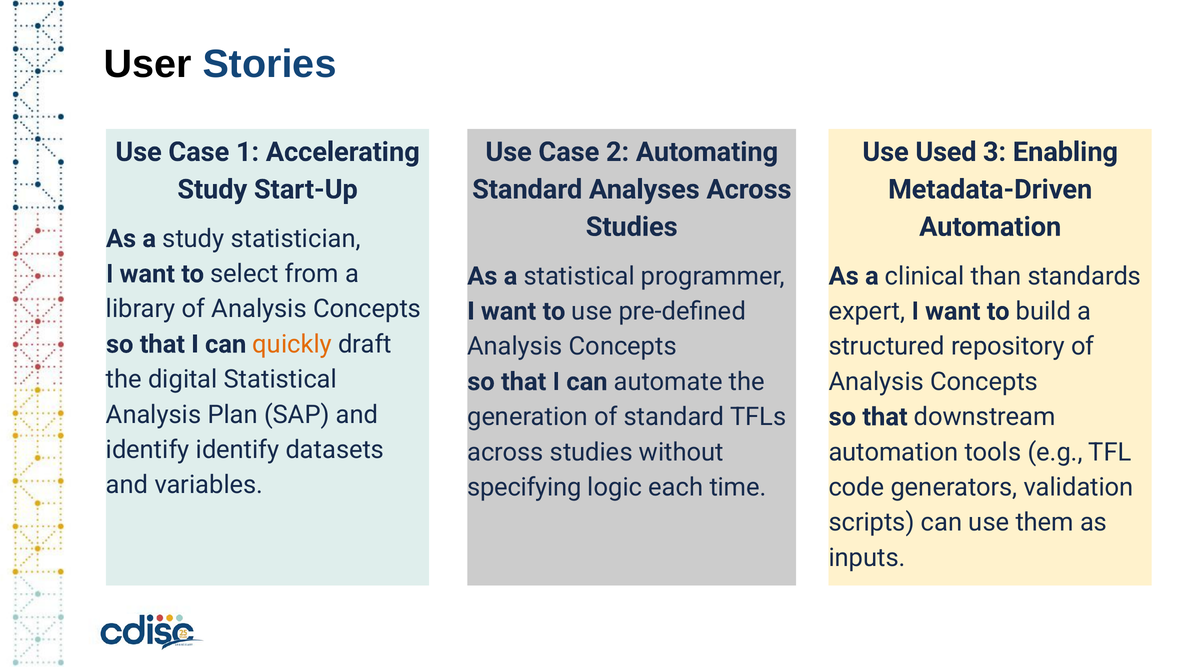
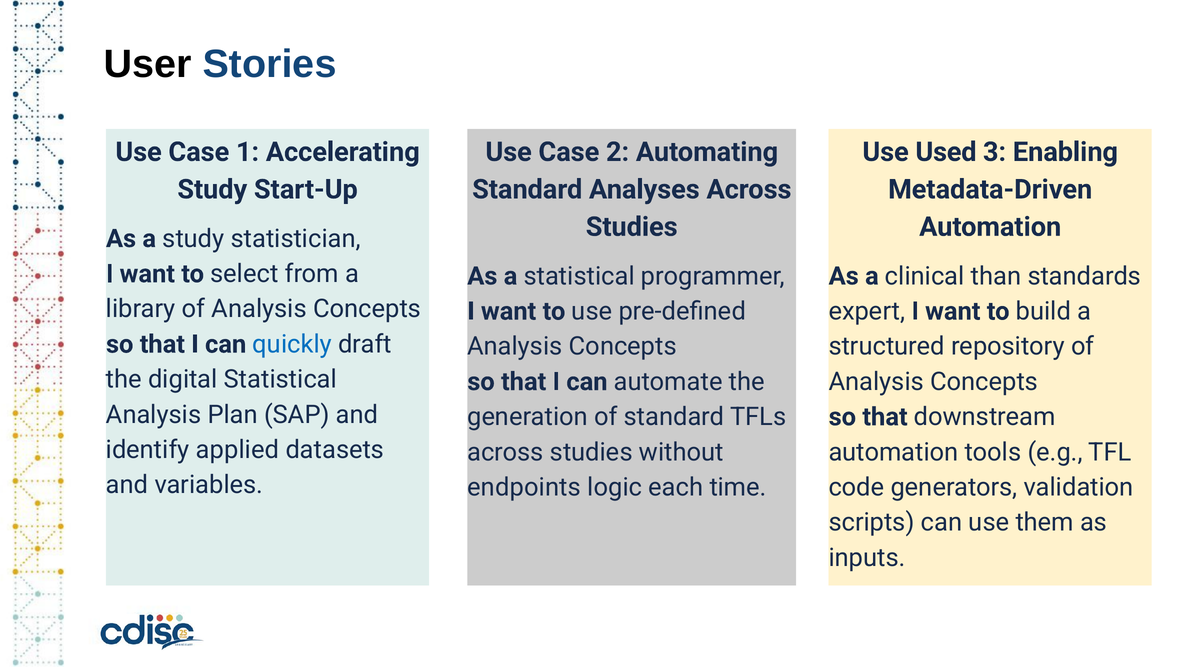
quickly colour: orange -> blue
identify identify: identify -> applied
specifying: specifying -> endpoints
